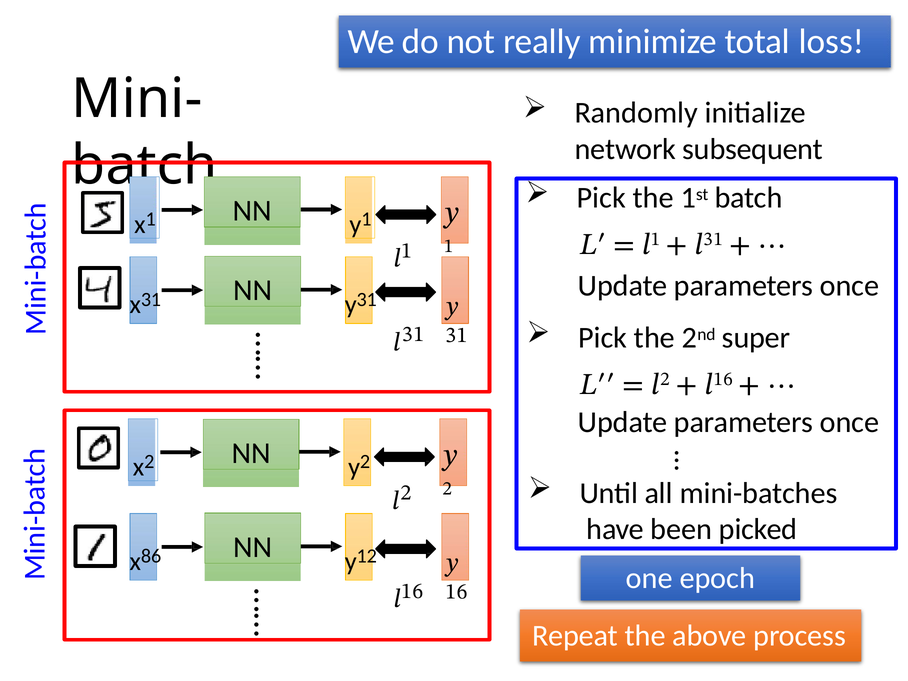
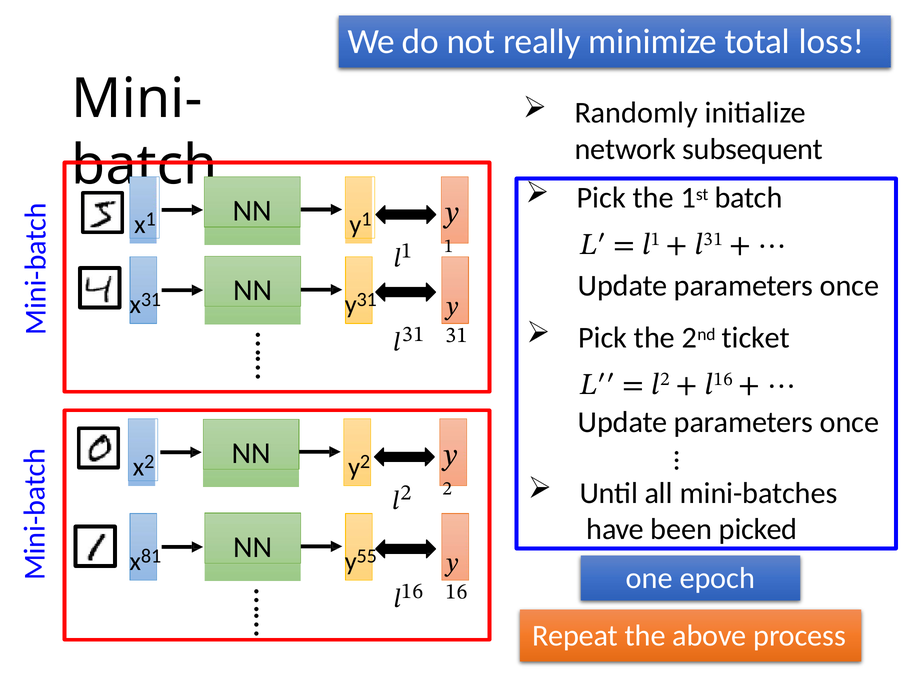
super: super -> ticket
86: 86 -> 81
12: 12 -> 55
